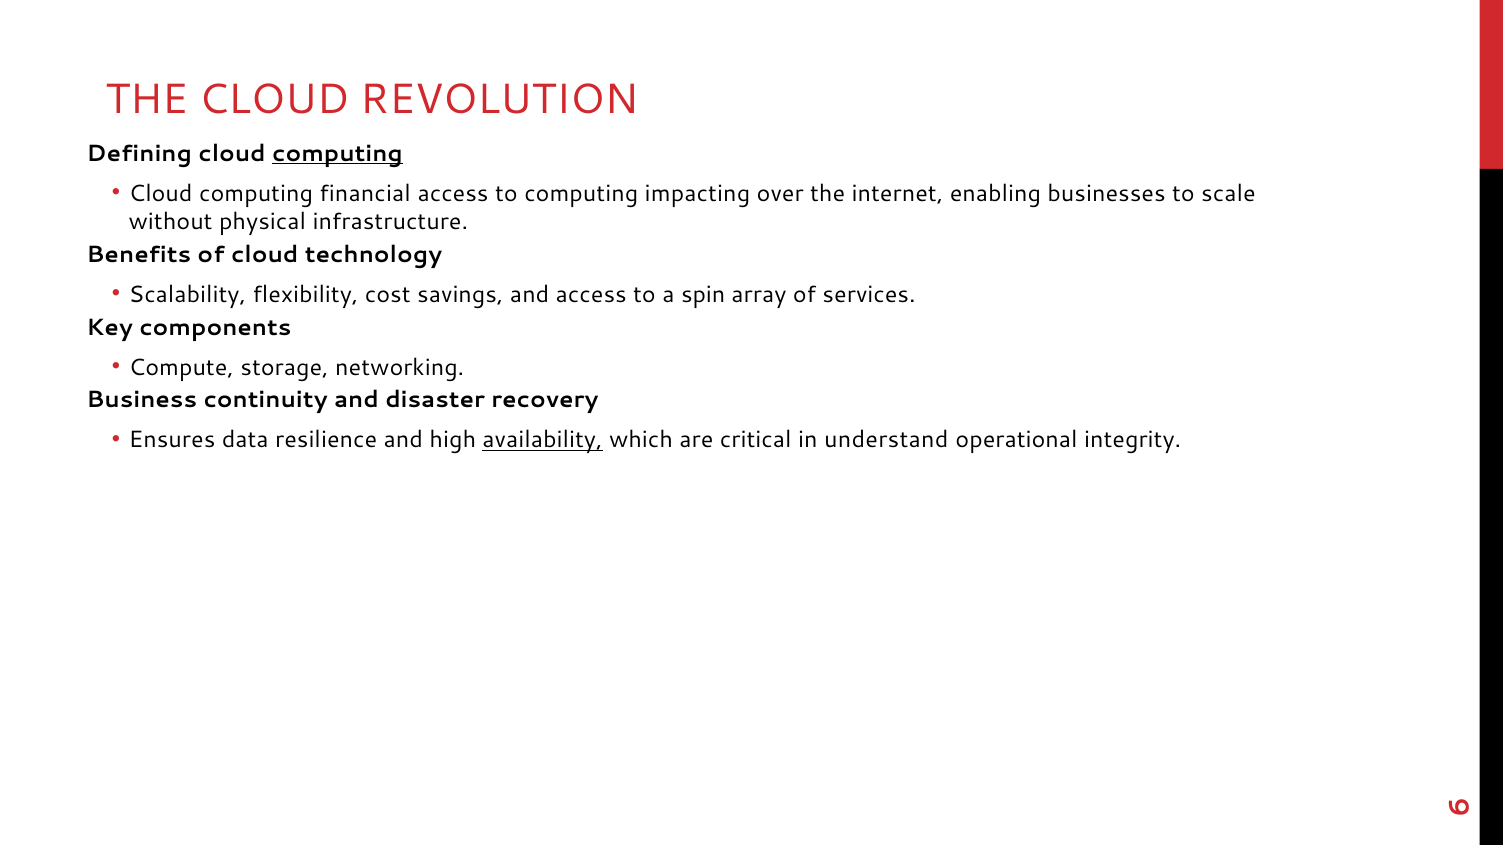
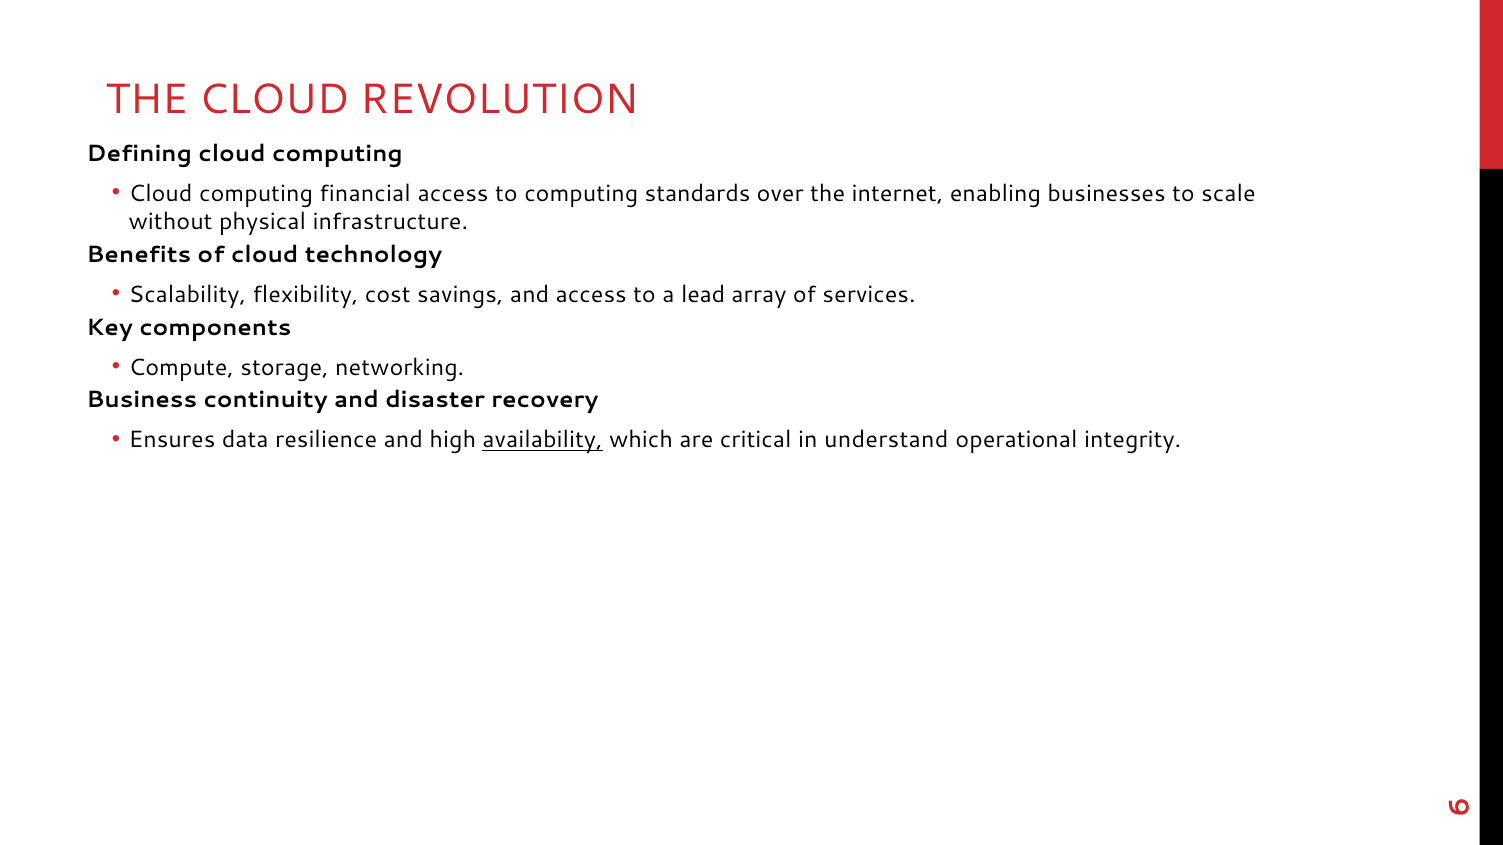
computing at (337, 154) underline: present -> none
impacting: impacting -> standards
spin: spin -> lead
